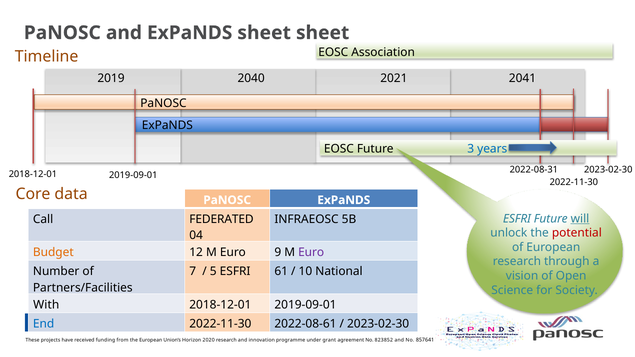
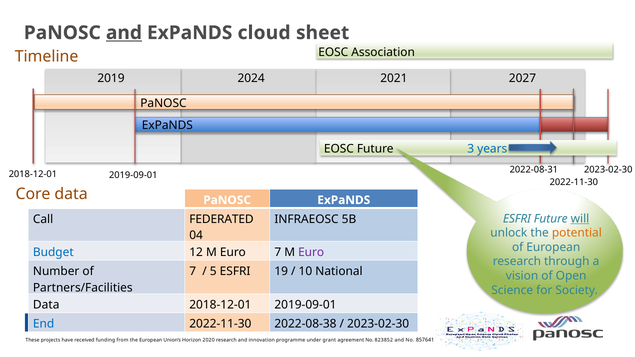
and at (124, 33) underline: none -> present
ExPaNDS sheet: sheet -> cloud
2040: 2040 -> 2024
2041: 2041 -> 2027
potential colour: red -> orange
Budget colour: orange -> blue
Euro 9: 9 -> 7
61: 61 -> 19
With at (46, 305): With -> Data
2022-08-61: 2022-08-61 -> 2022-08-38
